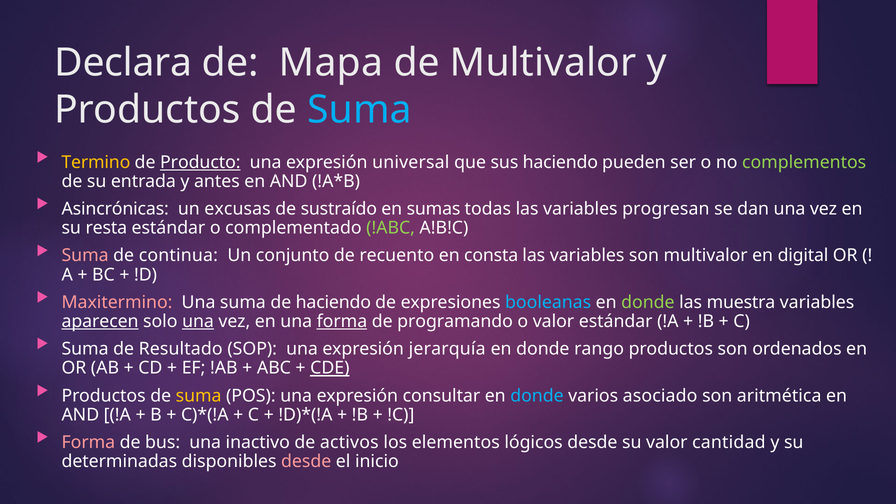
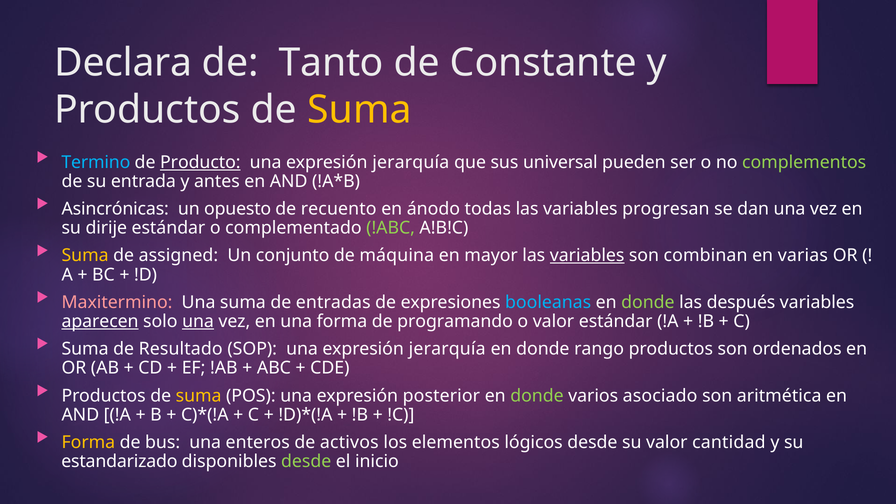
Mapa: Mapa -> Tanto
de Multivalor: Multivalor -> Constante
Suma at (360, 110) colour: light blue -> yellow
Termino colour: yellow -> light blue
universal at (411, 162): universal -> jerarquía
sus haciendo: haciendo -> universal
excusas: excusas -> opuesto
sustraído: sustraído -> recuento
sumas: sumas -> ánodo
resta: resta -> dirije
Suma at (85, 256) colour: pink -> yellow
continua: continua -> assigned
recuento: recuento -> máquina
consta: consta -> mayor
variables at (587, 256) underline: none -> present
son multivalor: multivalor -> combinan
digital: digital -> varias
de haciendo: haciendo -> entradas
muestra: muestra -> después
forma at (342, 321) underline: present -> none
CDE underline: present -> none
consultar: consultar -> posterior
donde at (537, 396) colour: light blue -> light green
Forma at (88, 442) colour: pink -> yellow
inactivo: inactivo -> enteros
determinadas: determinadas -> estandarizado
desde at (306, 462) colour: pink -> light green
